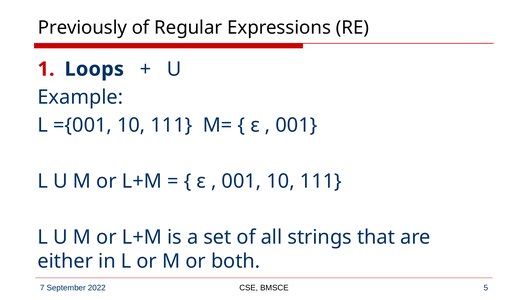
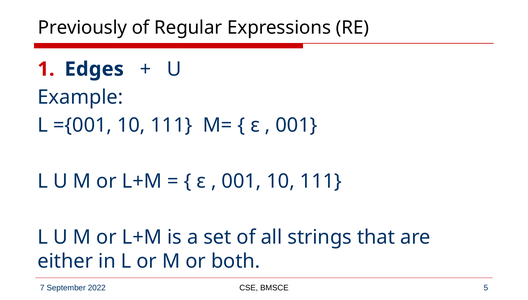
Loops: Loops -> Edges
